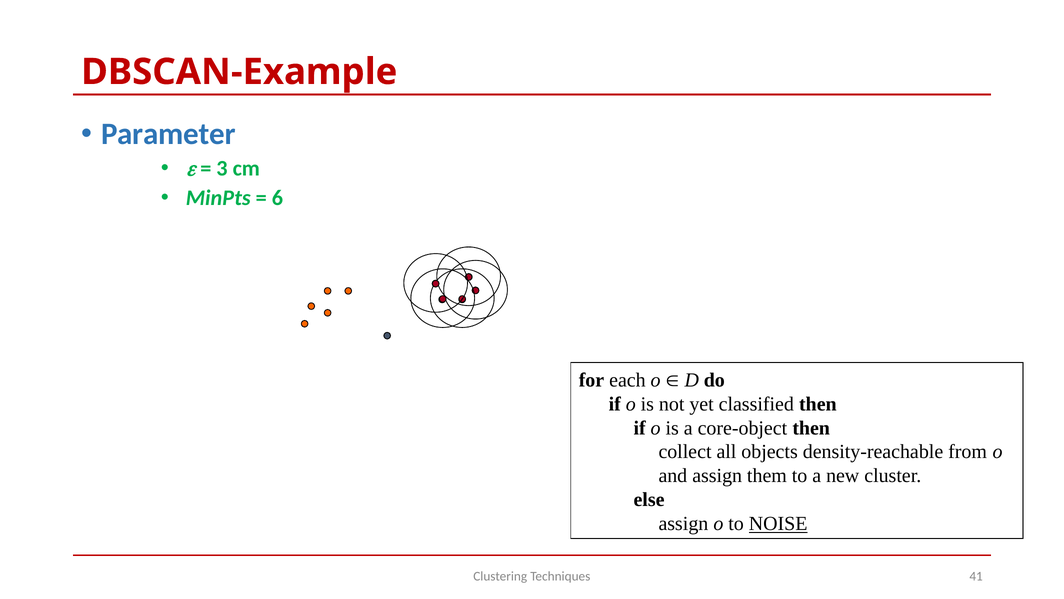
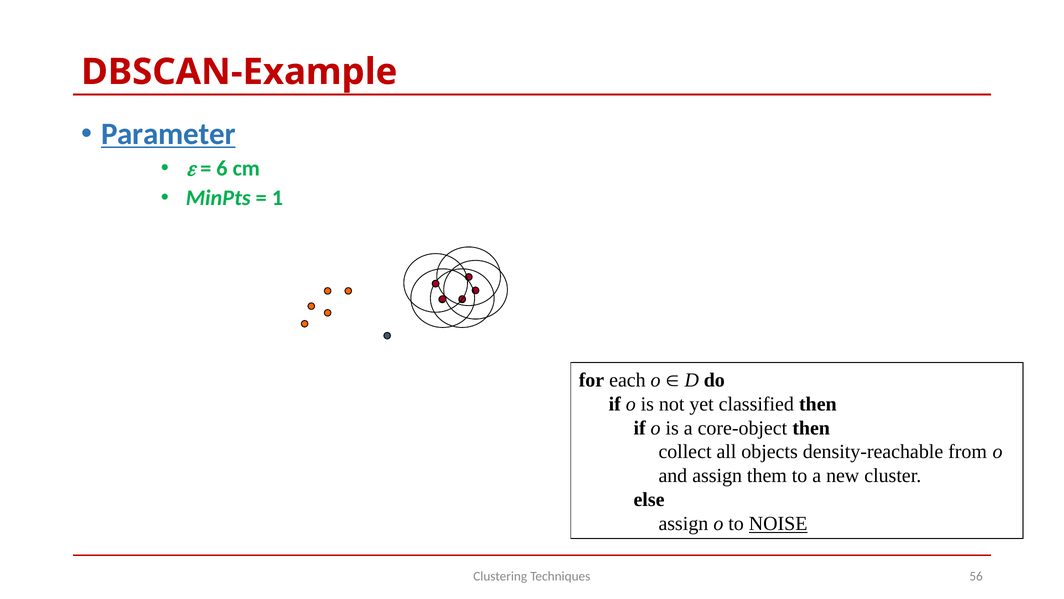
Parameter underline: none -> present
3: 3 -> 6
6: 6 -> 1
41: 41 -> 56
